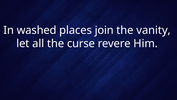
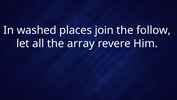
vanity: vanity -> follow
curse: curse -> array
